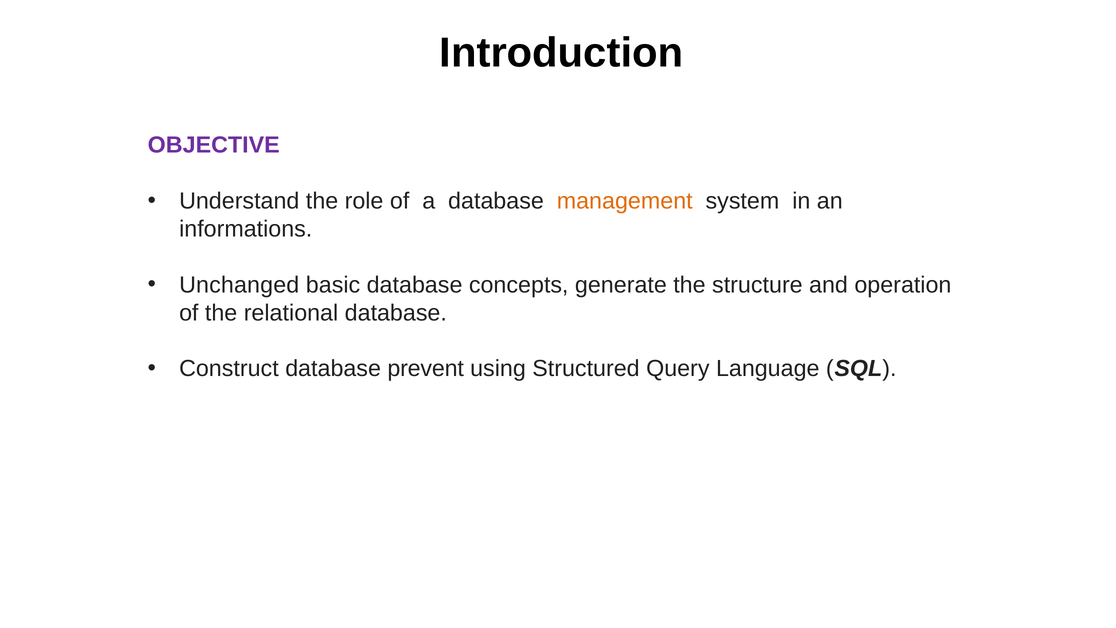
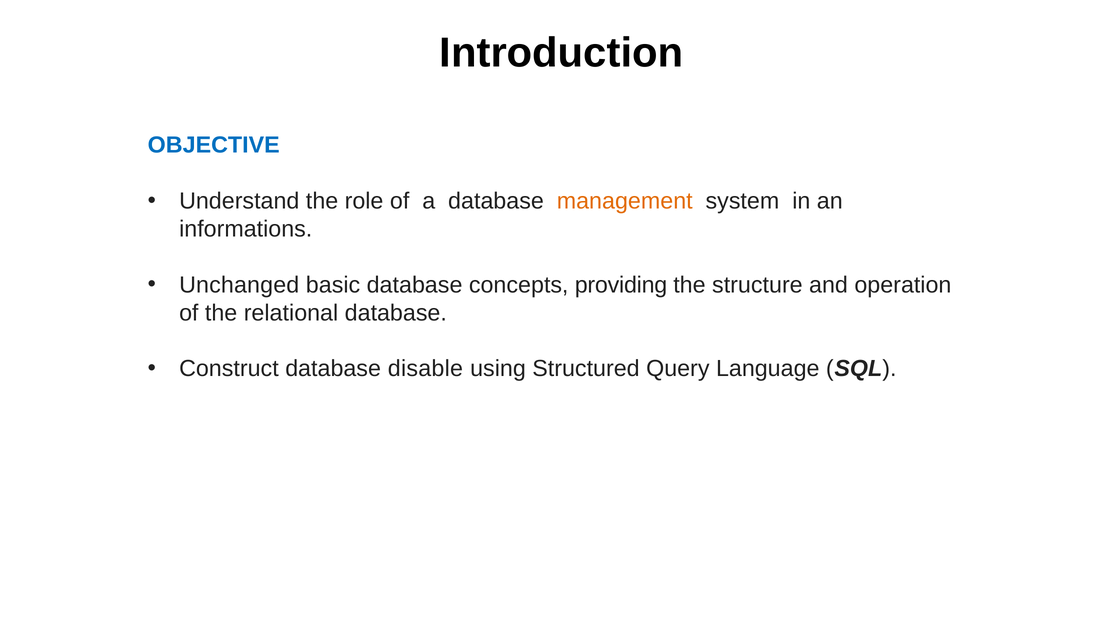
OBJECTIVE colour: purple -> blue
generate: generate -> providing
prevent: prevent -> disable
